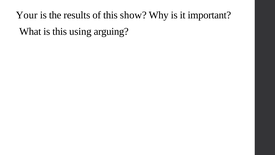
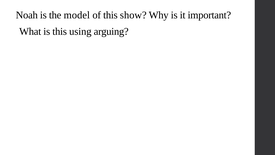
Your: Your -> Noah
results: results -> model
